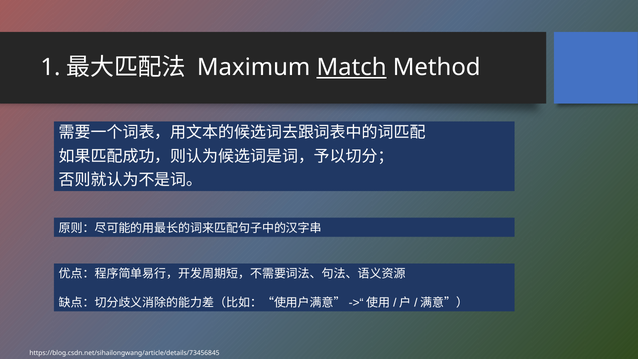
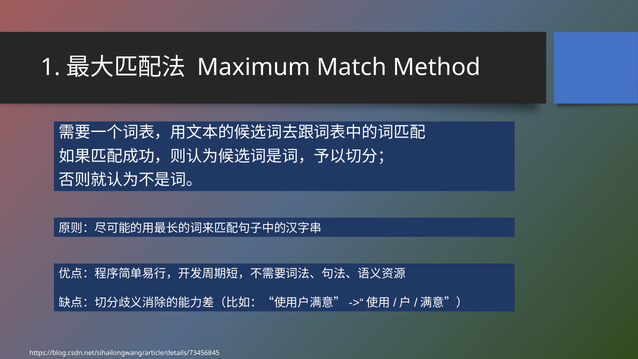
Match underline: present -> none
